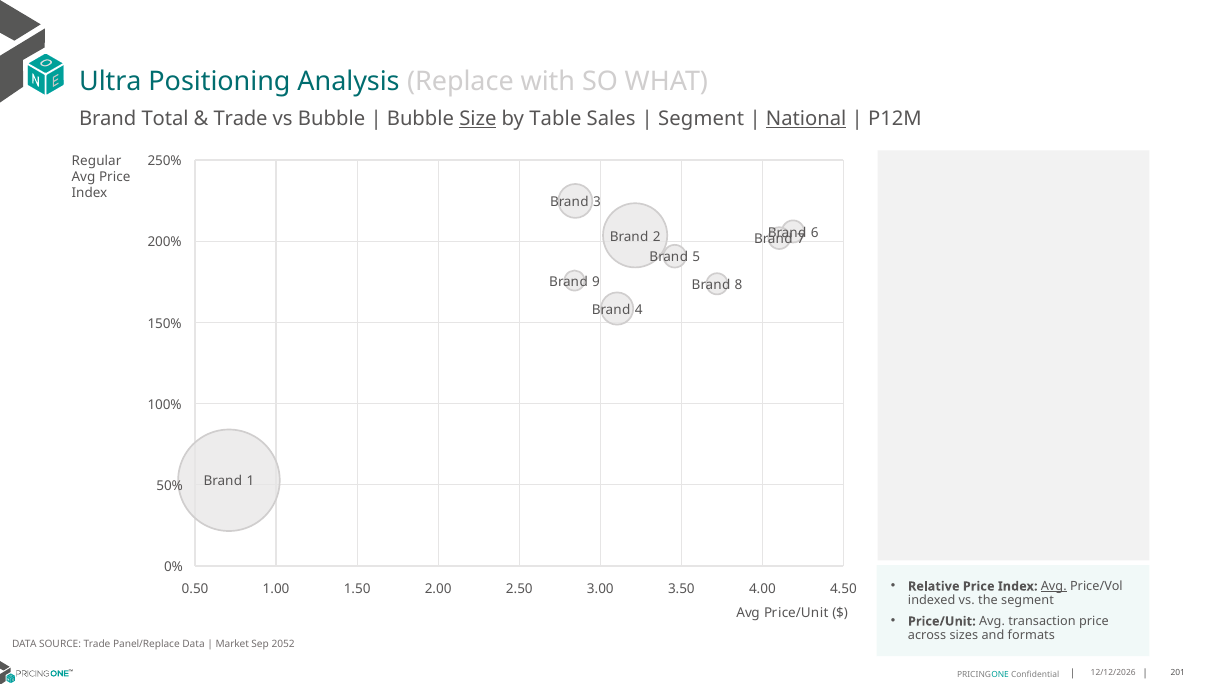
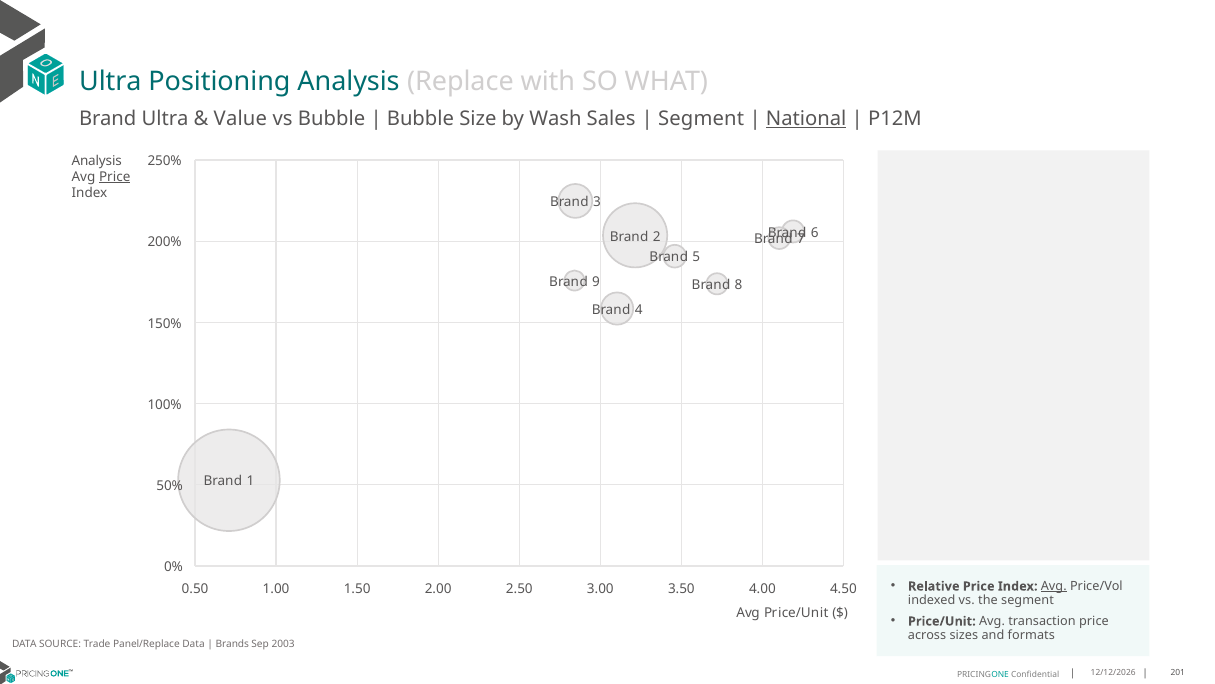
Brand Total: Total -> Ultra
Trade at (241, 118): Trade -> Value
Size underline: present -> none
Table: Table -> Wash
Regular at (97, 161): Regular -> Analysis
Price at (115, 177) underline: none -> present
Market: Market -> Brands
2052: 2052 -> 2003
